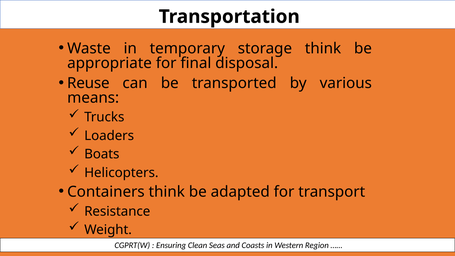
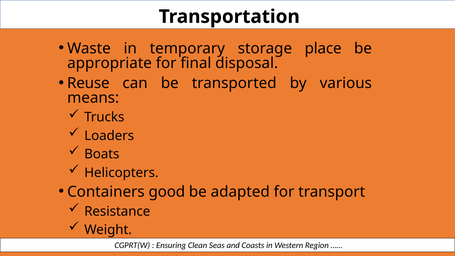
storage think: think -> place
Containers think: think -> good
